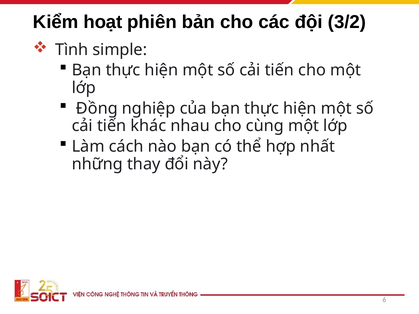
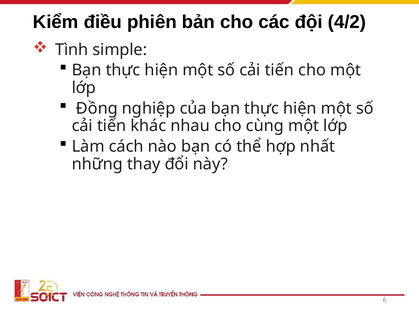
hoạt: hoạt -> điều
3/2: 3/2 -> 4/2
